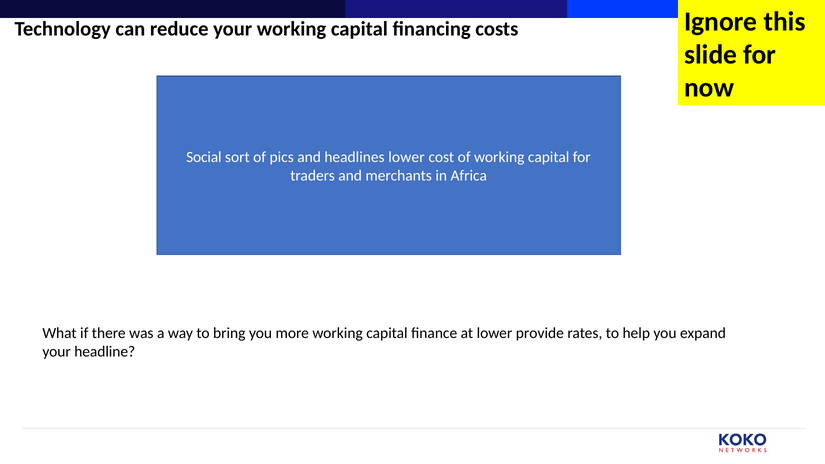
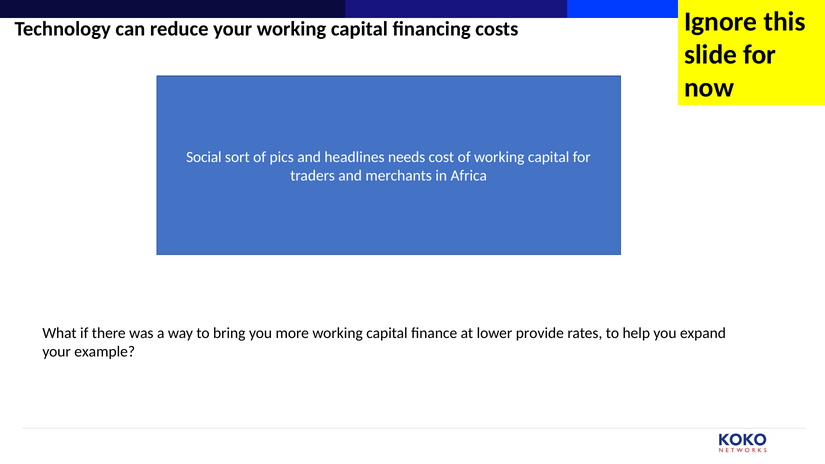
headlines lower: lower -> needs
headline: headline -> example
